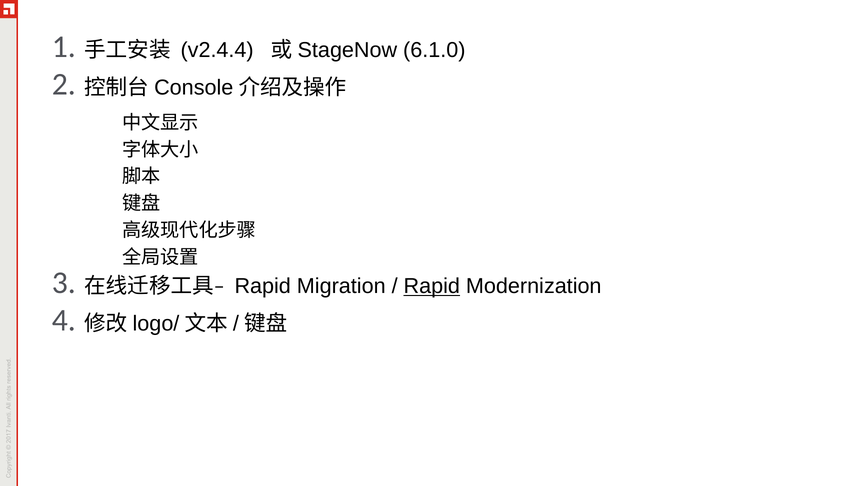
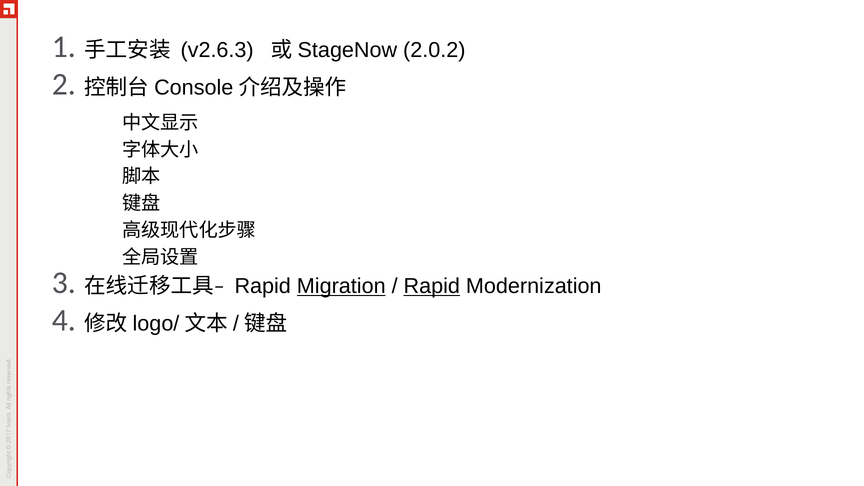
v2.4.4: v2.4.4 -> v2.6.3
6.1.0: 6.1.0 -> 2.0.2
Migration underline: none -> present
